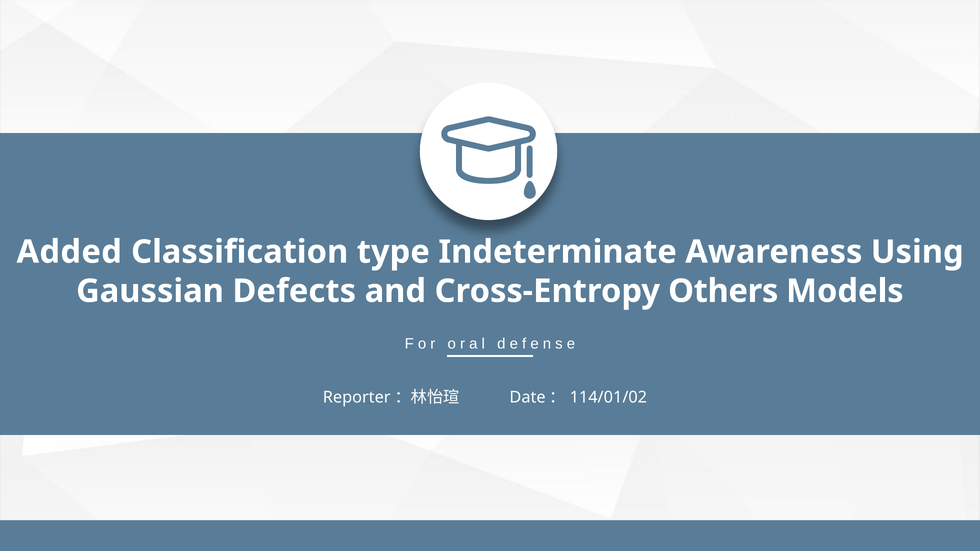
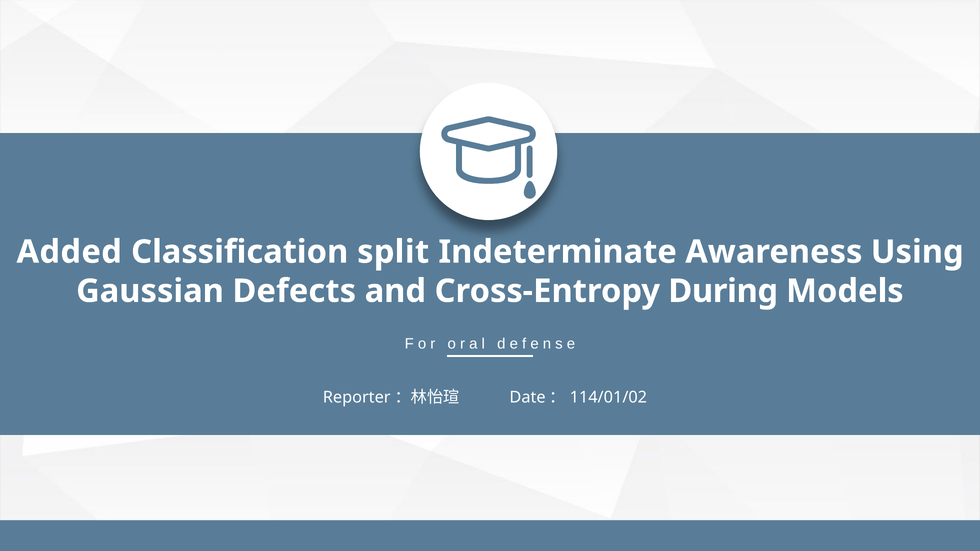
type: type -> split
Others: Others -> During
